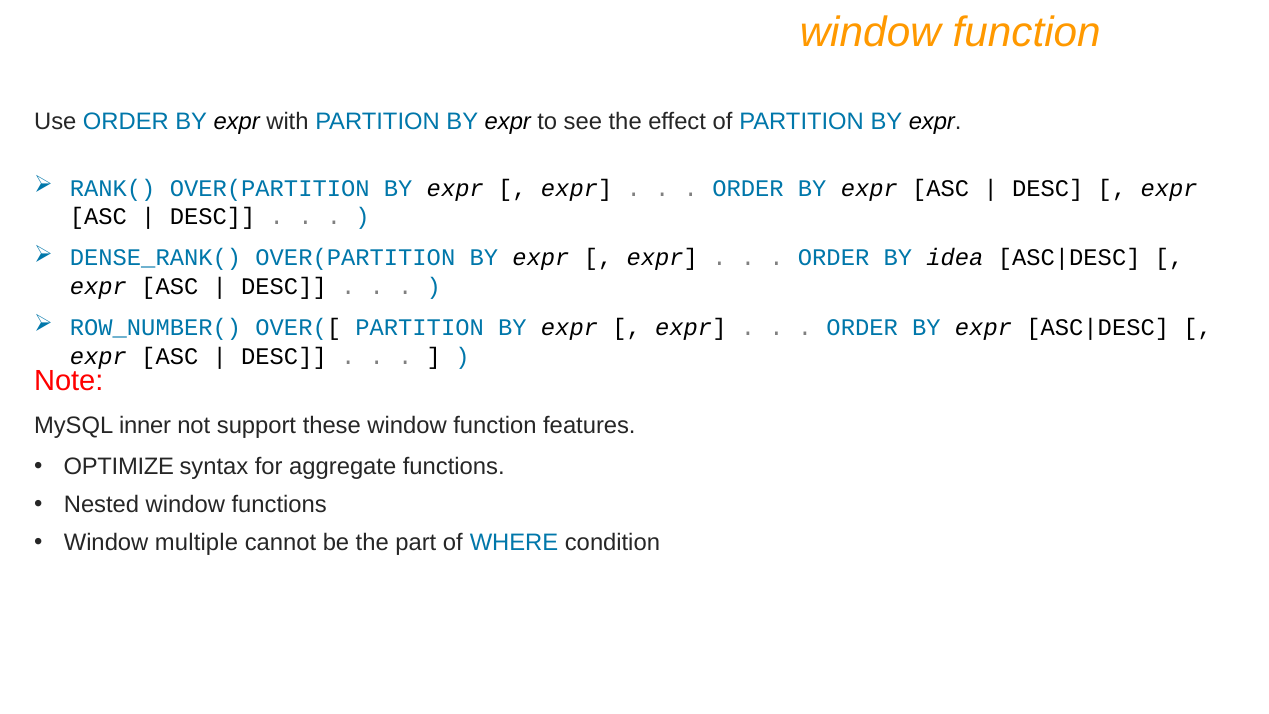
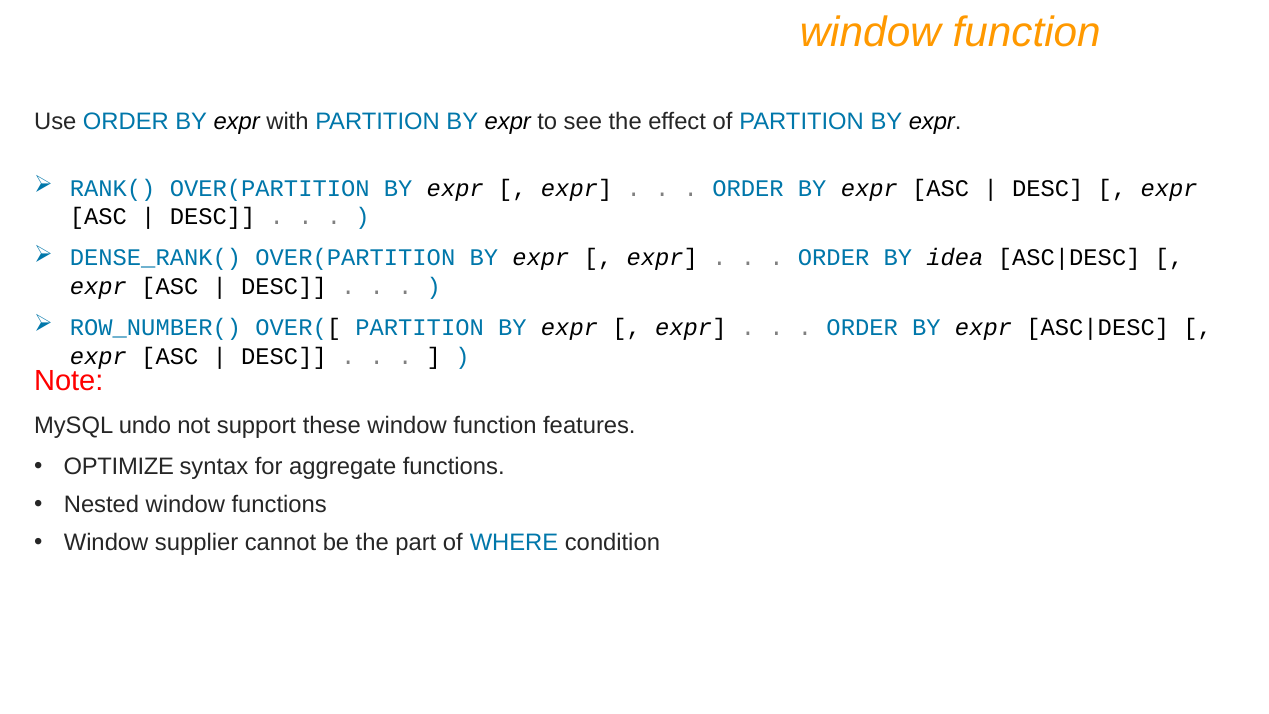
inner: inner -> undo
multiple: multiple -> supplier
